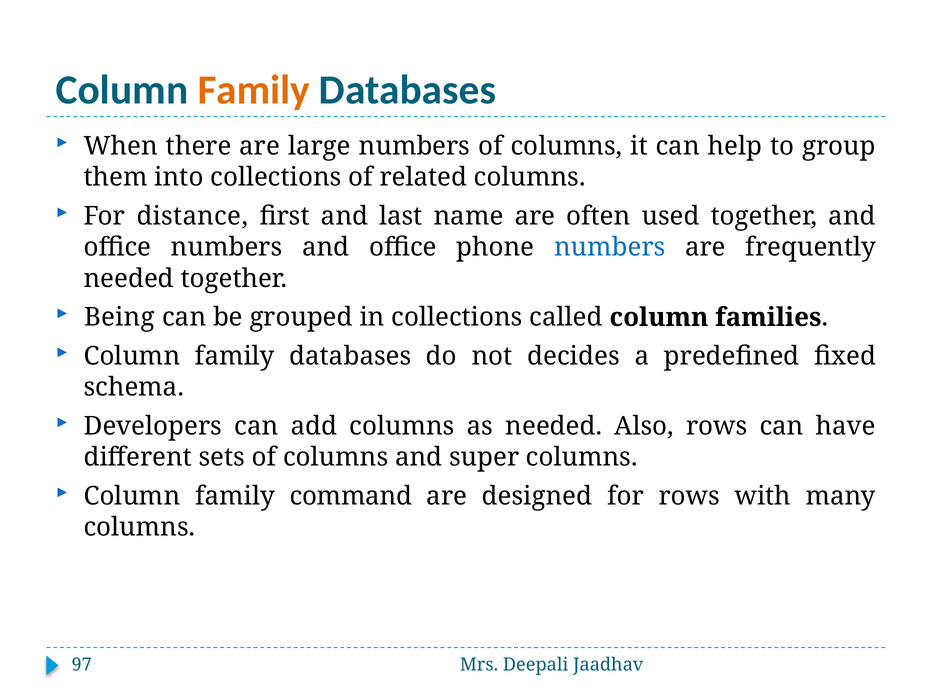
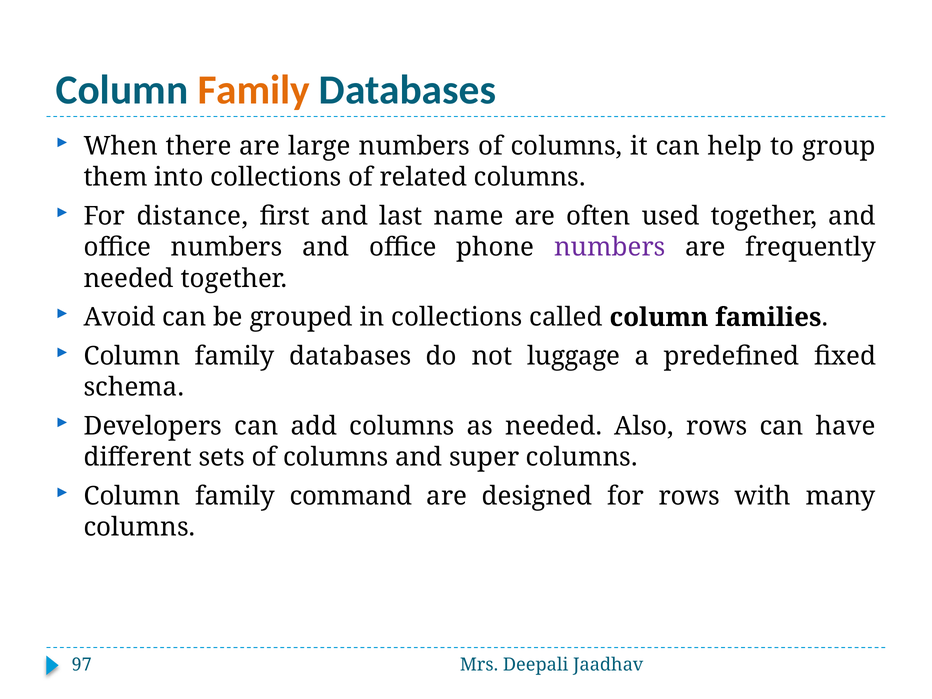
numbers at (610, 247) colour: blue -> purple
Being: Being -> Avoid
decides: decides -> luggage
